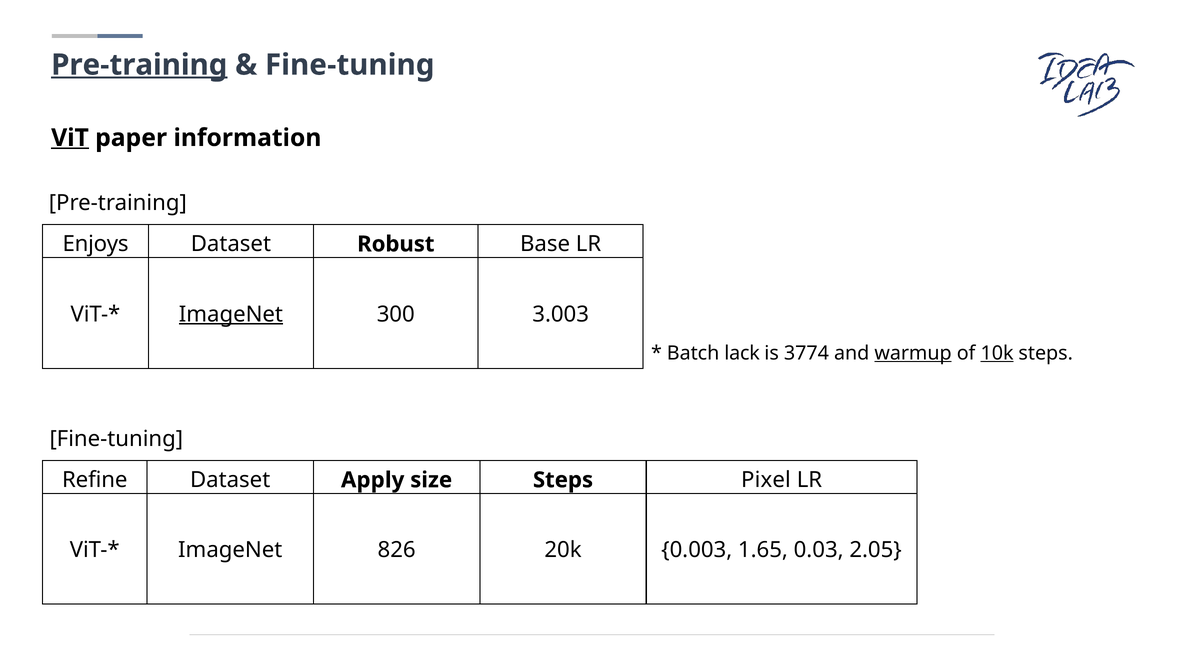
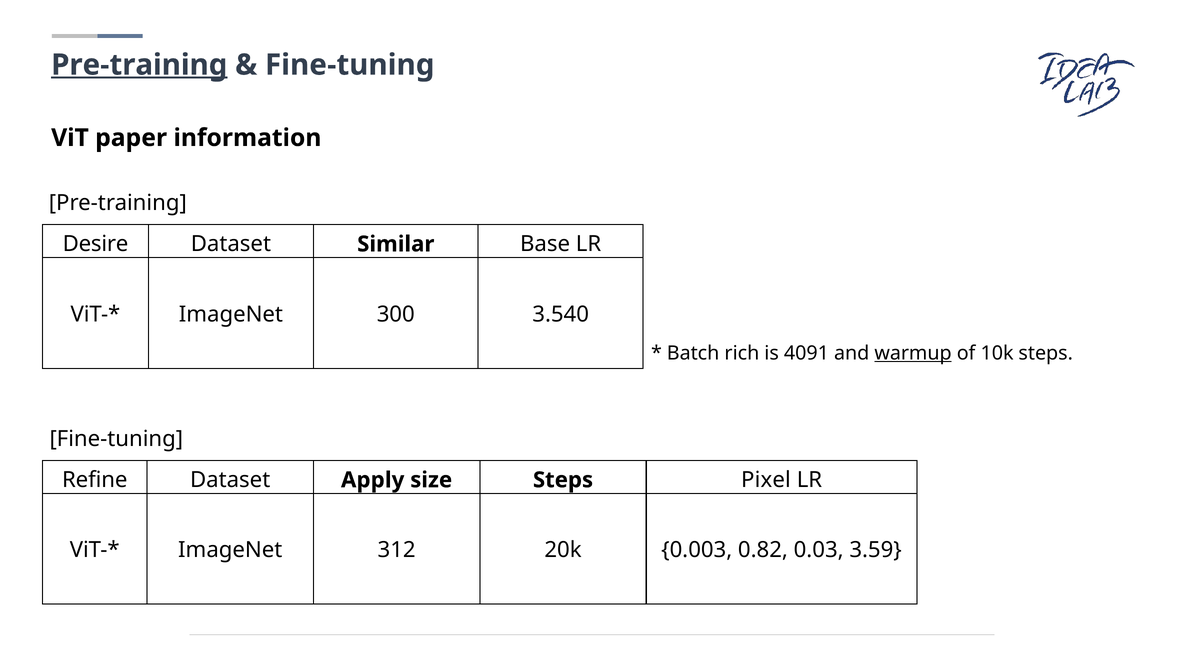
ViT underline: present -> none
Enjoys: Enjoys -> Desire
Robust: Robust -> Similar
ImageNet at (231, 314) underline: present -> none
3.003: 3.003 -> 3.540
lack: lack -> rich
3774: 3774 -> 4091
10k underline: present -> none
826: 826 -> 312
1.65: 1.65 -> 0.82
2.05: 2.05 -> 3.59
